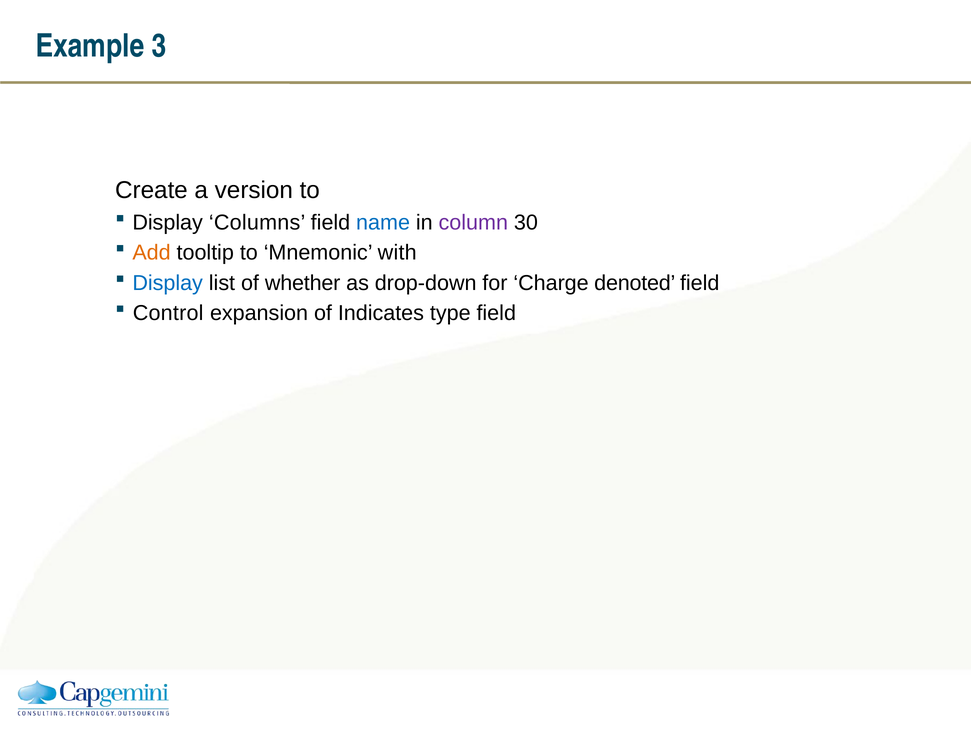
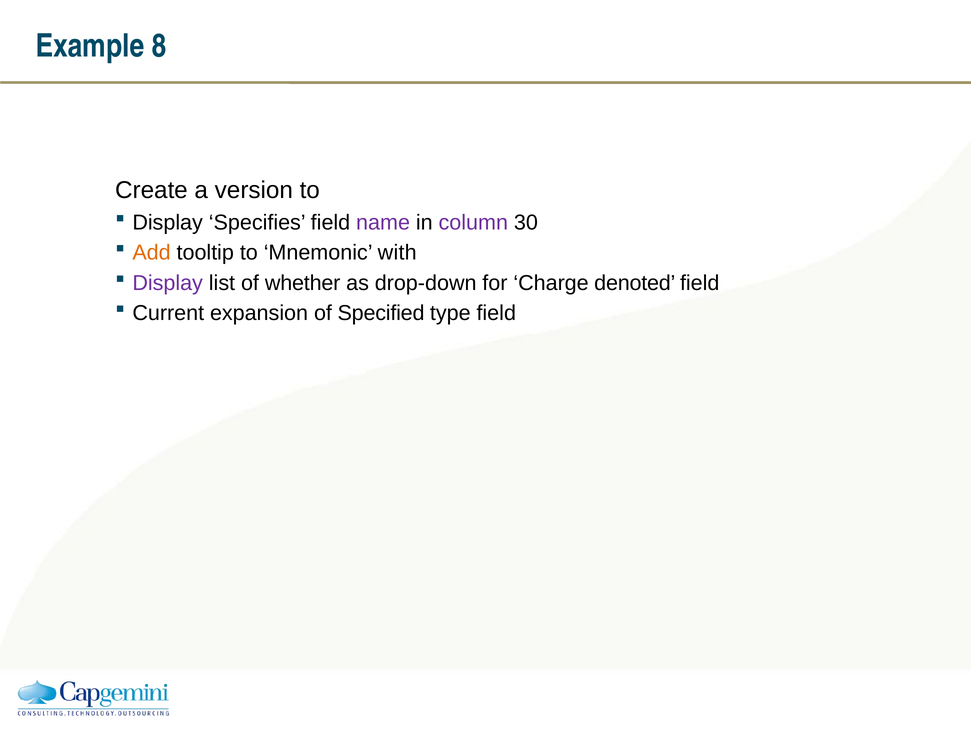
3: 3 -> 8
Columns: Columns -> Specifies
name colour: blue -> purple
Display at (168, 283) colour: blue -> purple
Control: Control -> Current
Indicates: Indicates -> Specified
